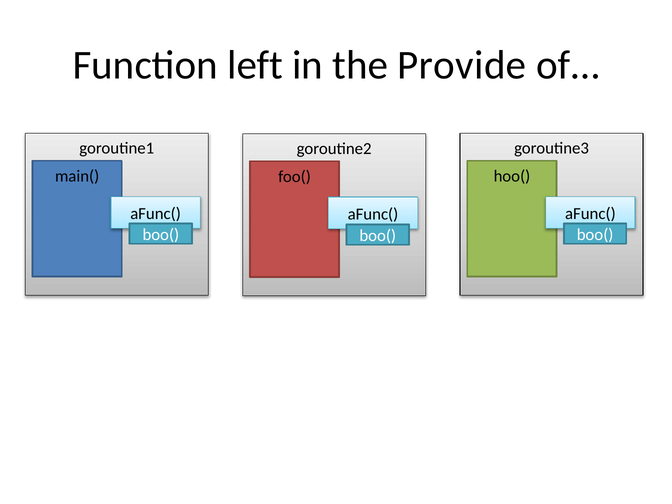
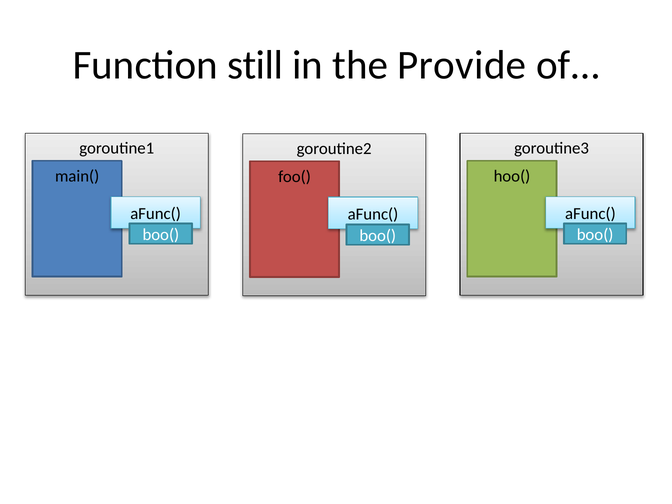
left: left -> still
